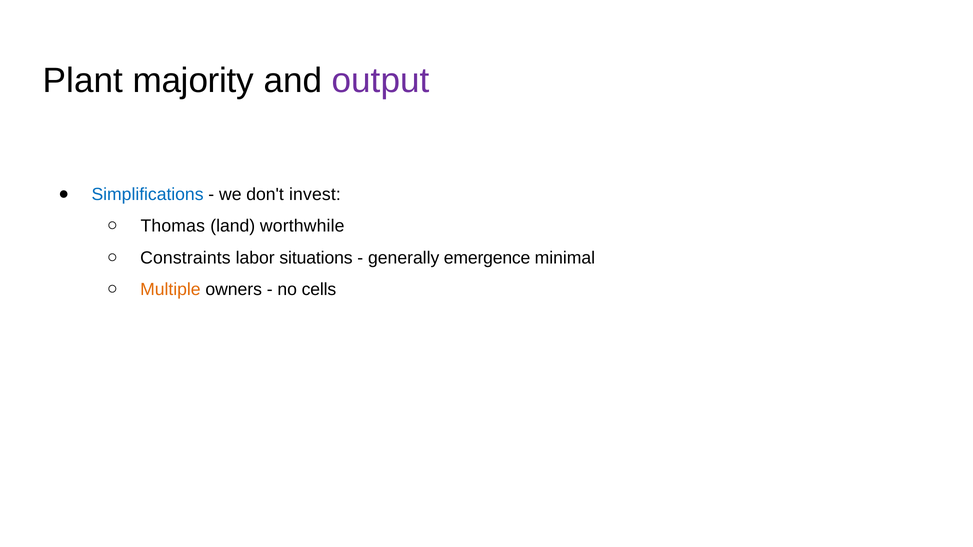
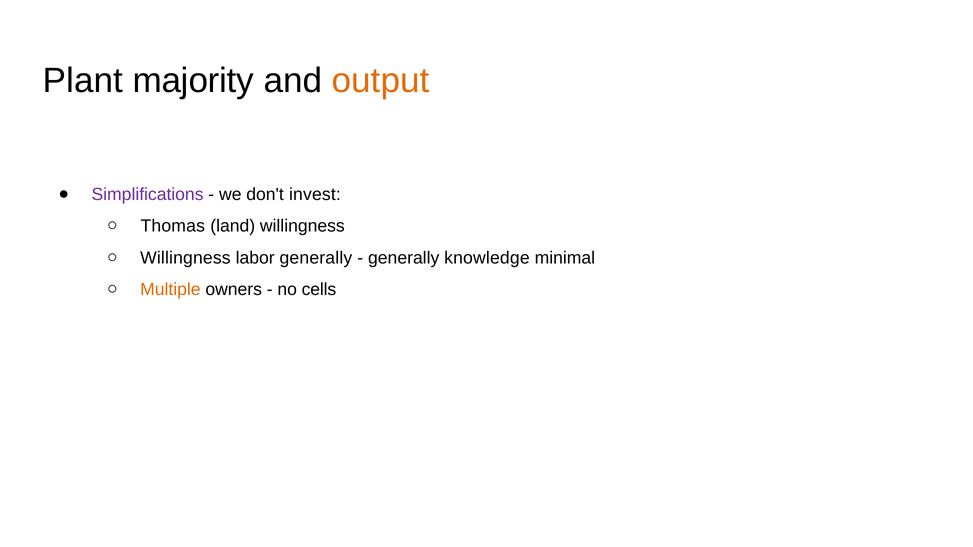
output colour: purple -> orange
Simplifications colour: blue -> purple
land worthwhile: worthwhile -> willingness
Constraints at (185, 258): Constraints -> Willingness
labor situations: situations -> generally
emergence: emergence -> knowledge
